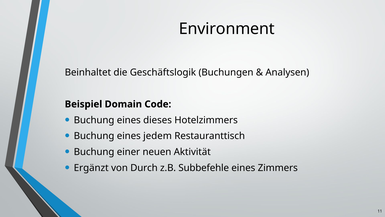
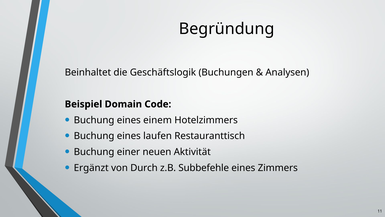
Environment: Environment -> Begründung
dieses: dieses -> einem
jedem: jedem -> laufen
